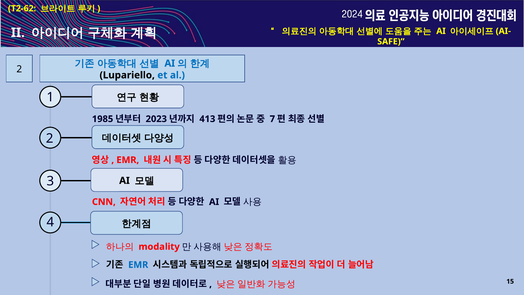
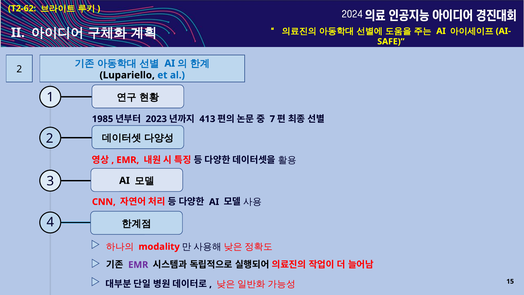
EMR at (138, 265) colour: blue -> purple
